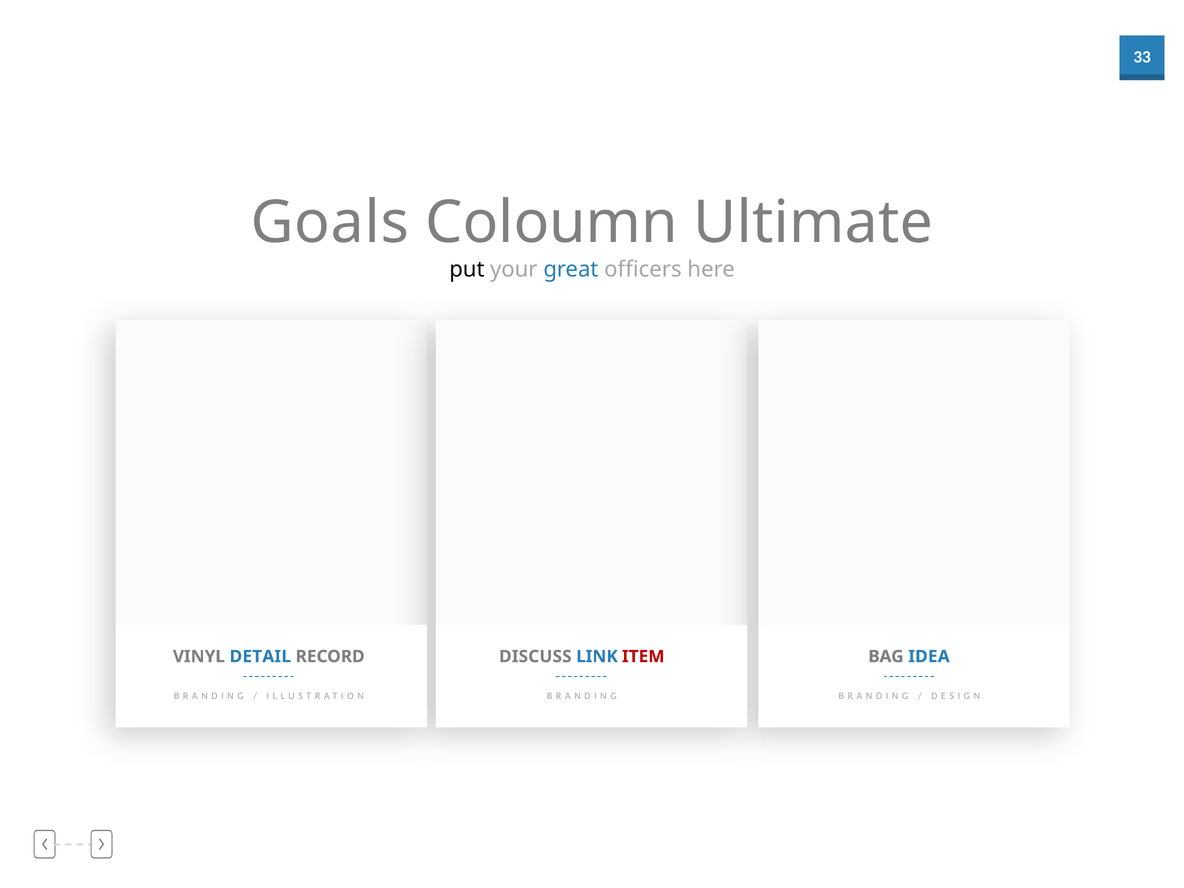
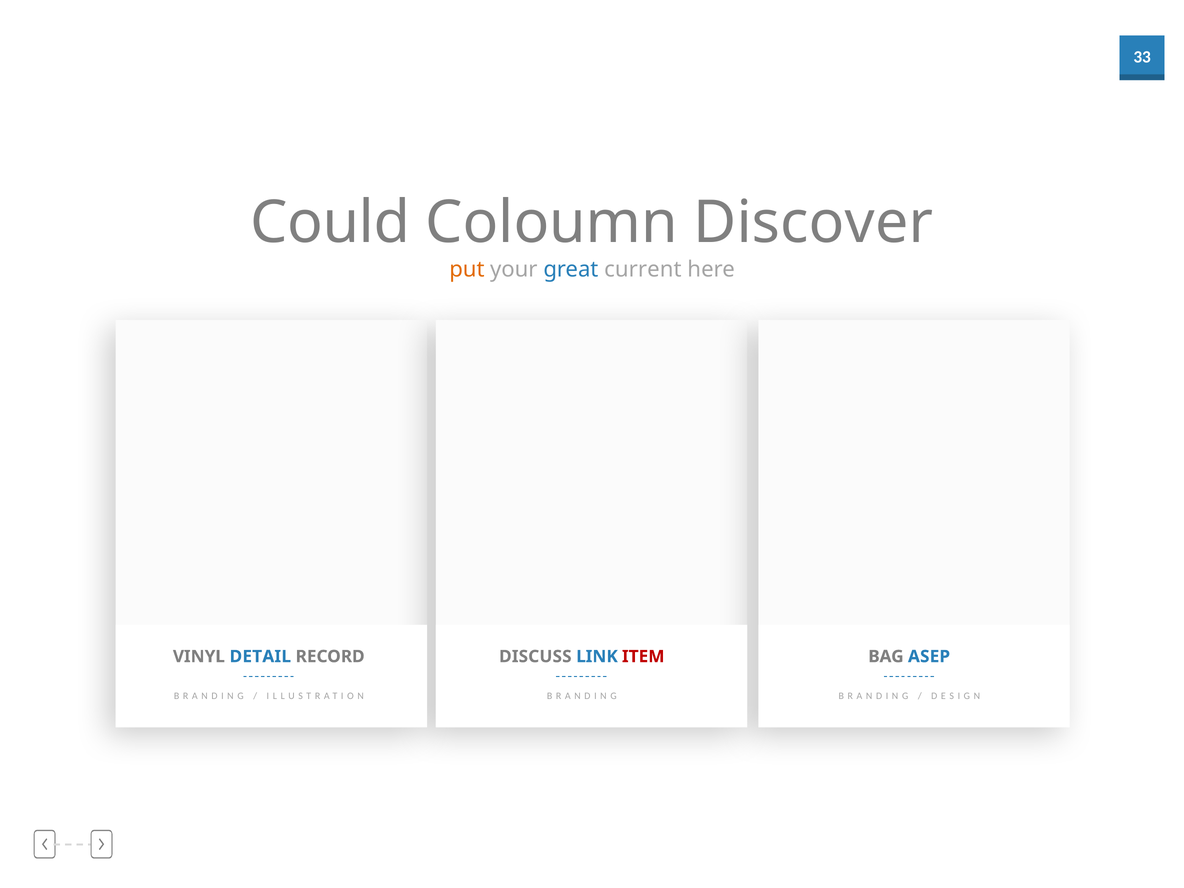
Goals: Goals -> Could
Ultimate: Ultimate -> Discover
put colour: black -> orange
officers: officers -> current
IDEA: IDEA -> ASEP
